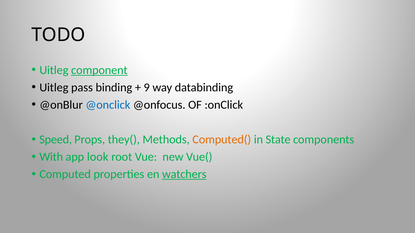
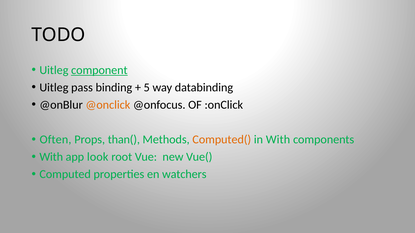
9: 9 -> 5
@onclick colour: blue -> orange
Speed: Speed -> Often
they(: they( -> than(
in State: State -> With
watchers underline: present -> none
